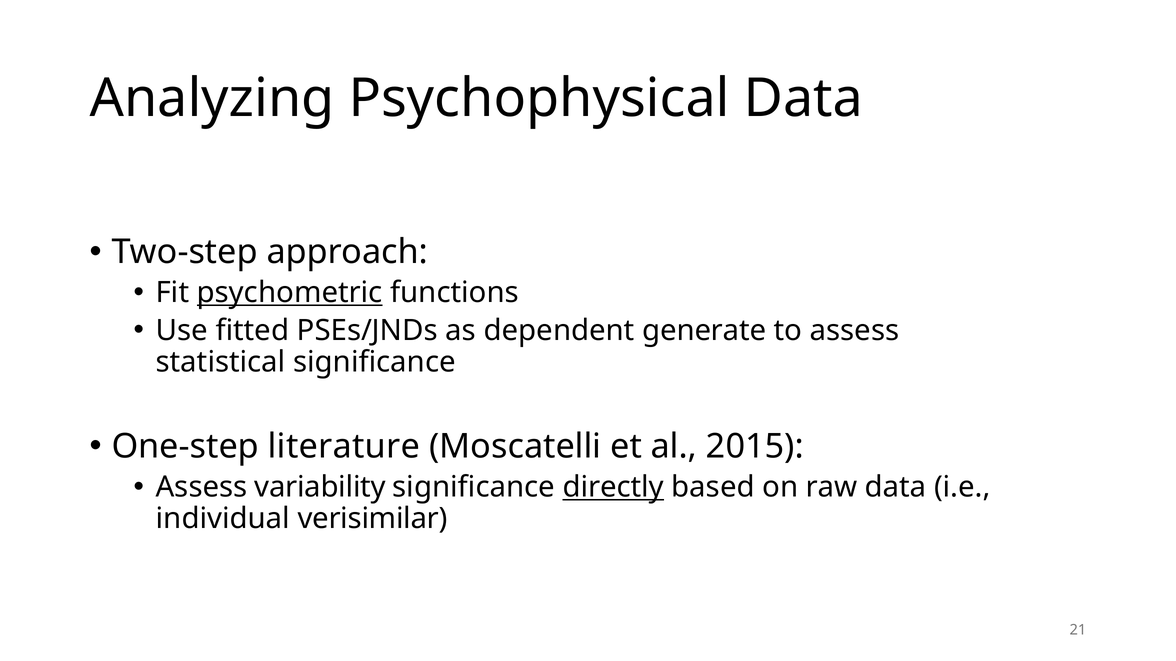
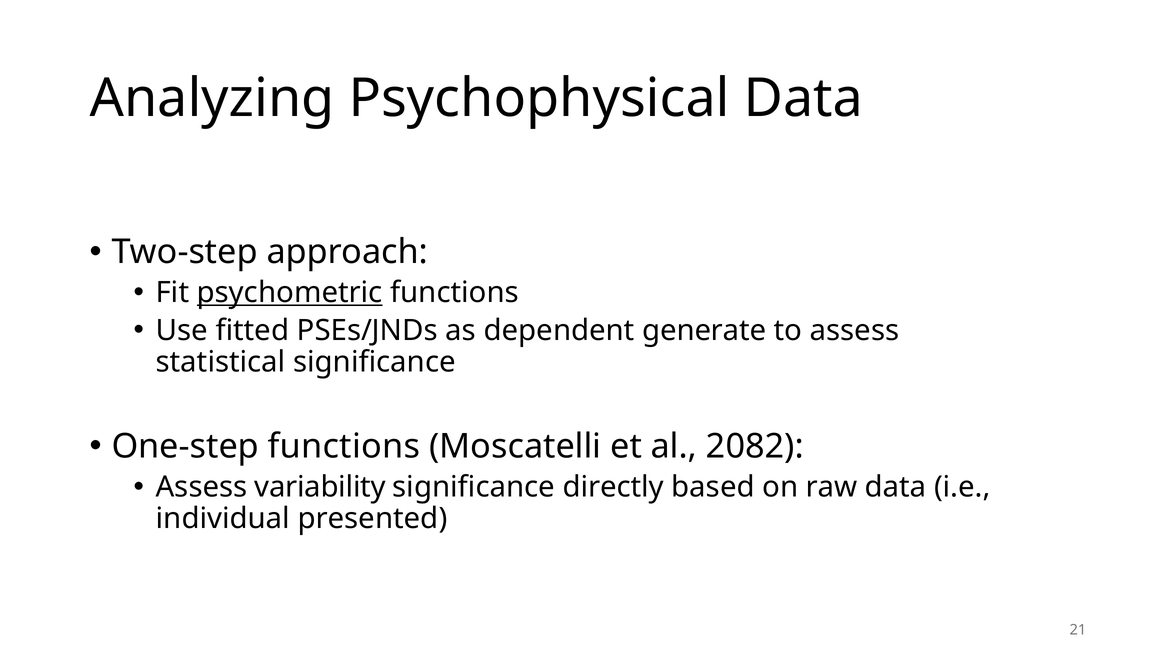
One-step literature: literature -> functions
2015: 2015 -> 2082
directly underline: present -> none
verisimilar: verisimilar -> presented
